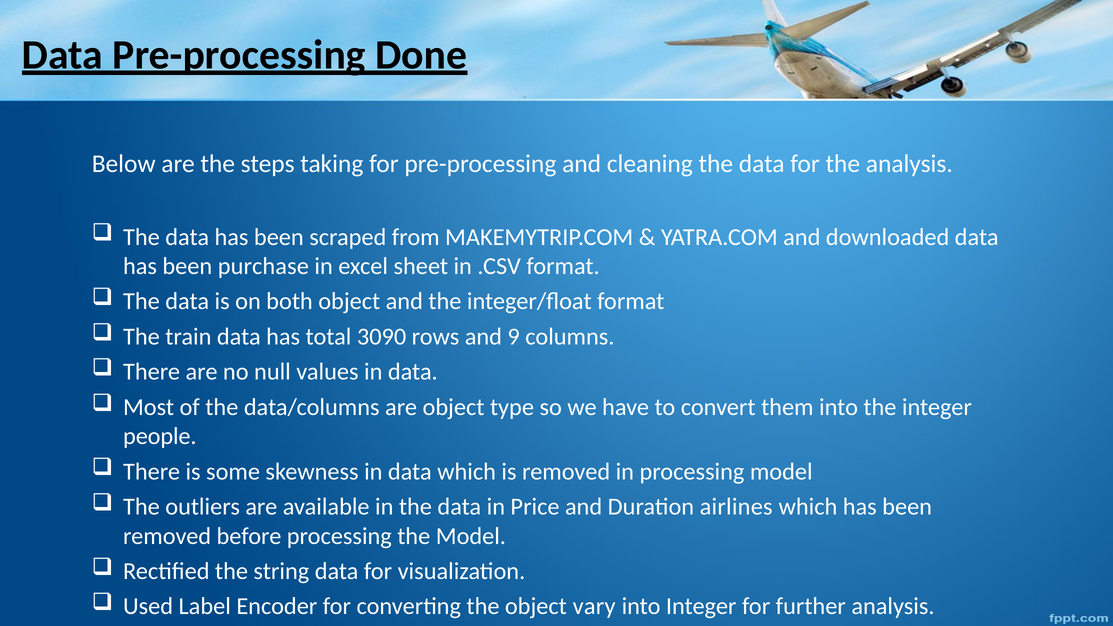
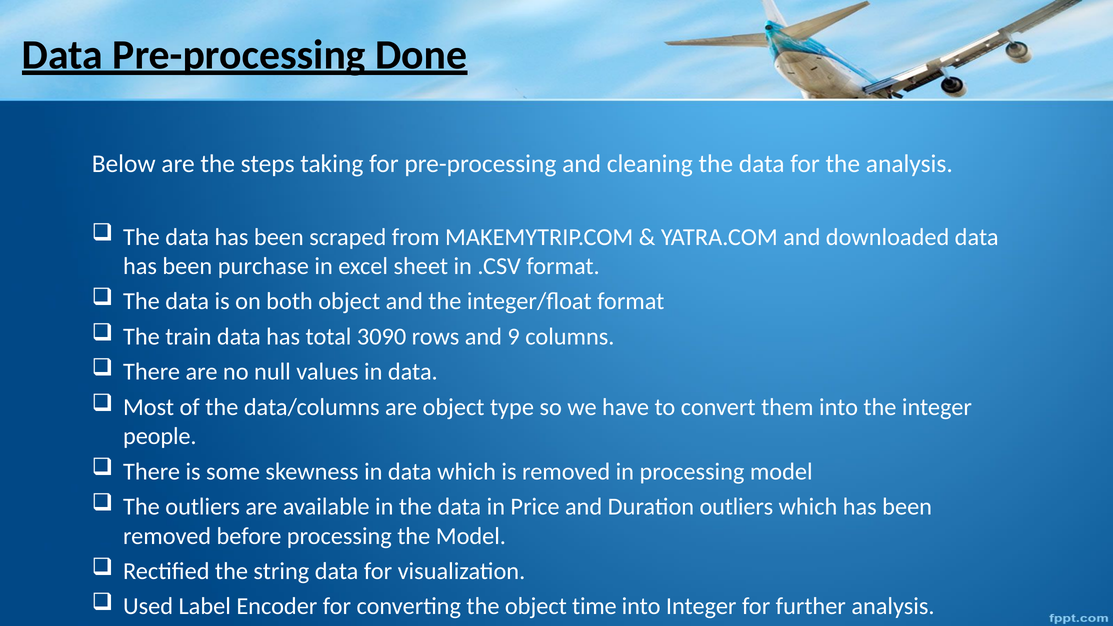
Duration airlines: airlines -> outliers
vary: vary -> time
